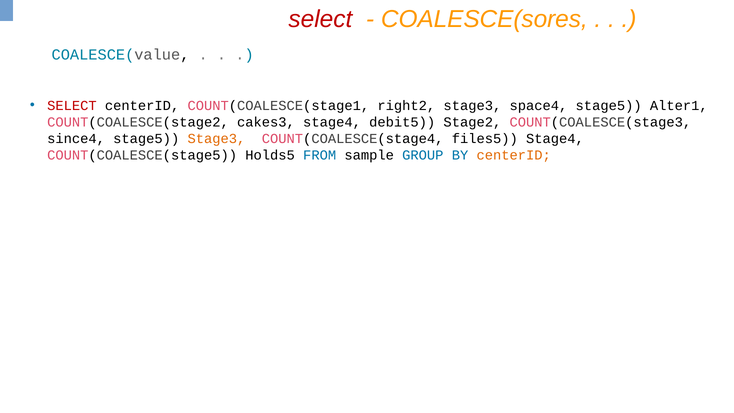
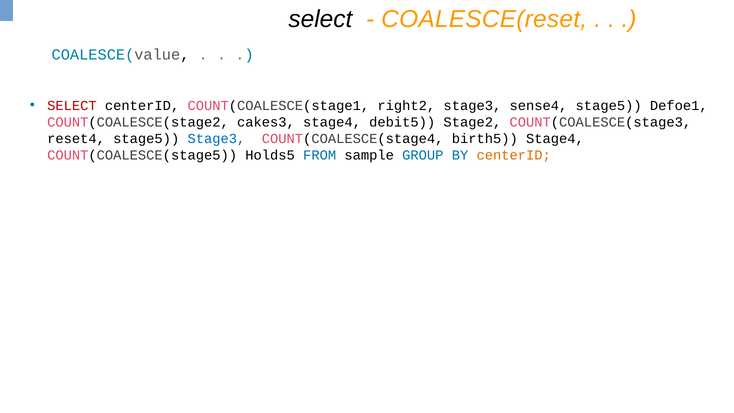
select at (320, 19) colour: red -> black
COALESCE(sores: COALESCE(sores -> COALESCE(reset
space4: space4 -> sense4
Alter1: Alter1 -> Defoe1
since4: since4 -> reset4
Stage3 at (216, 139) colour: orange -> blue
files5: files5 -> birth5
